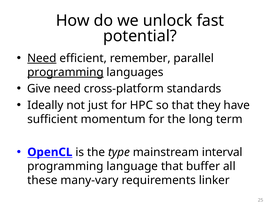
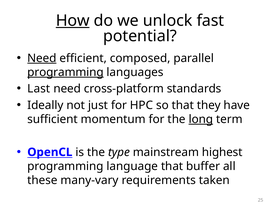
How underline: none -> present
remember: remember -> composed
Give: Give -> Last
long underline: none -> present
interval: interval -> highest
linker: linker -> taken
